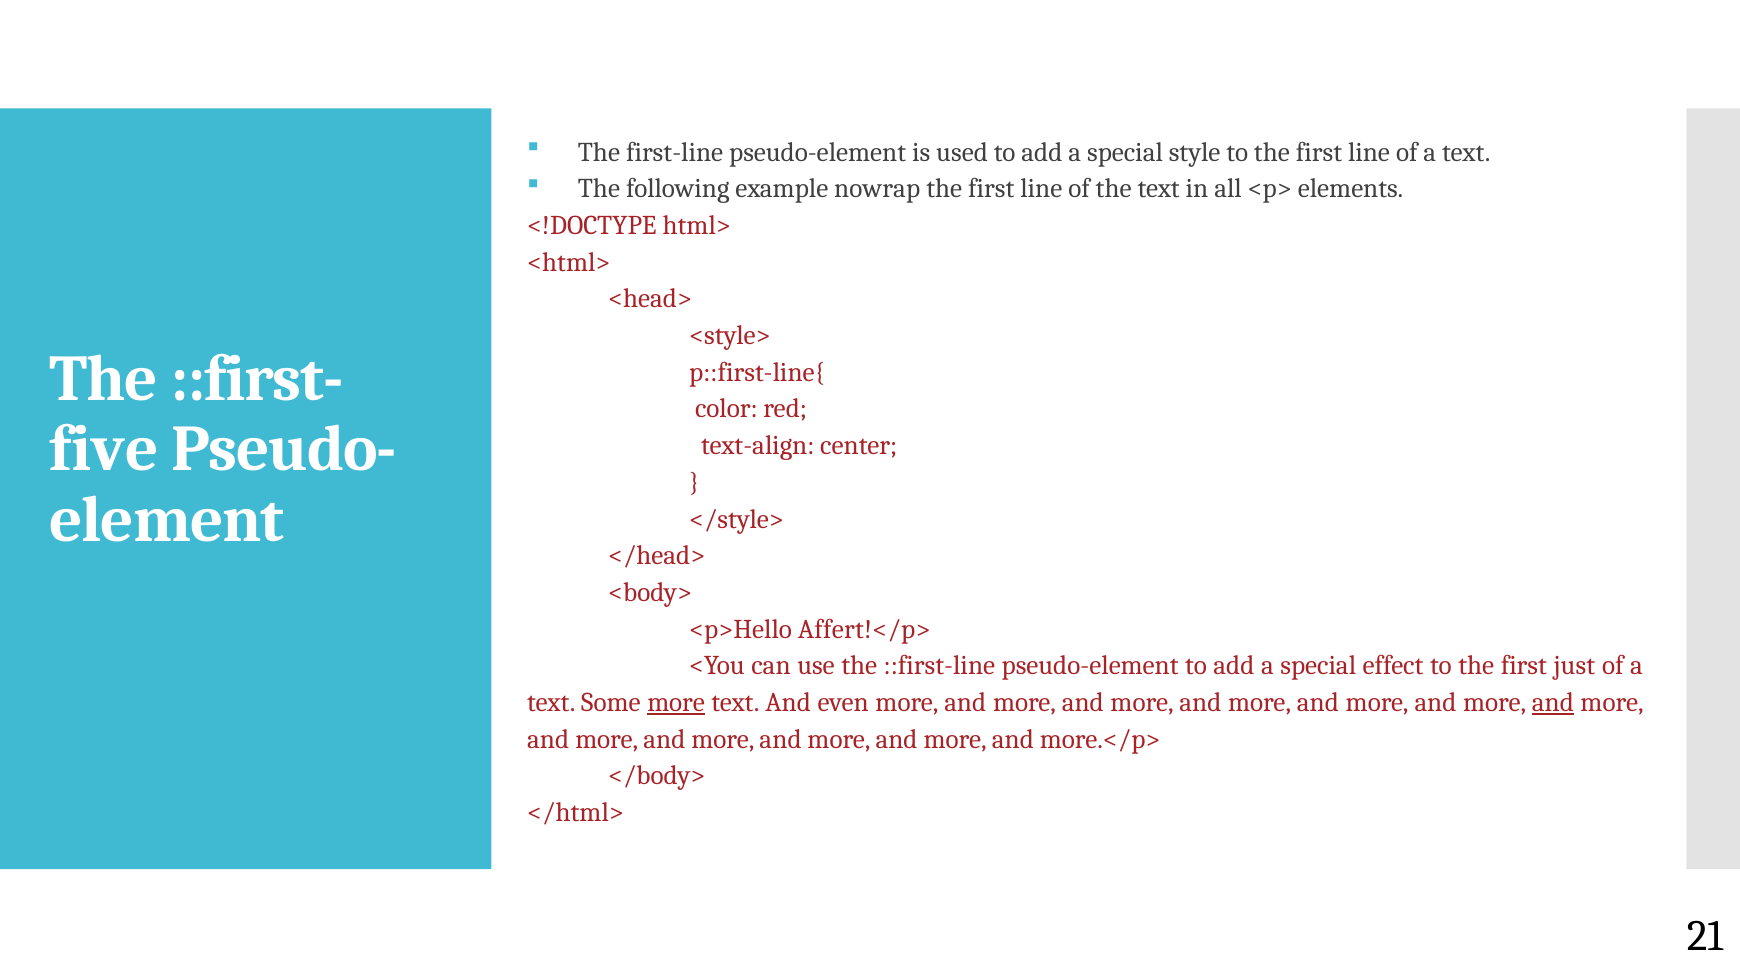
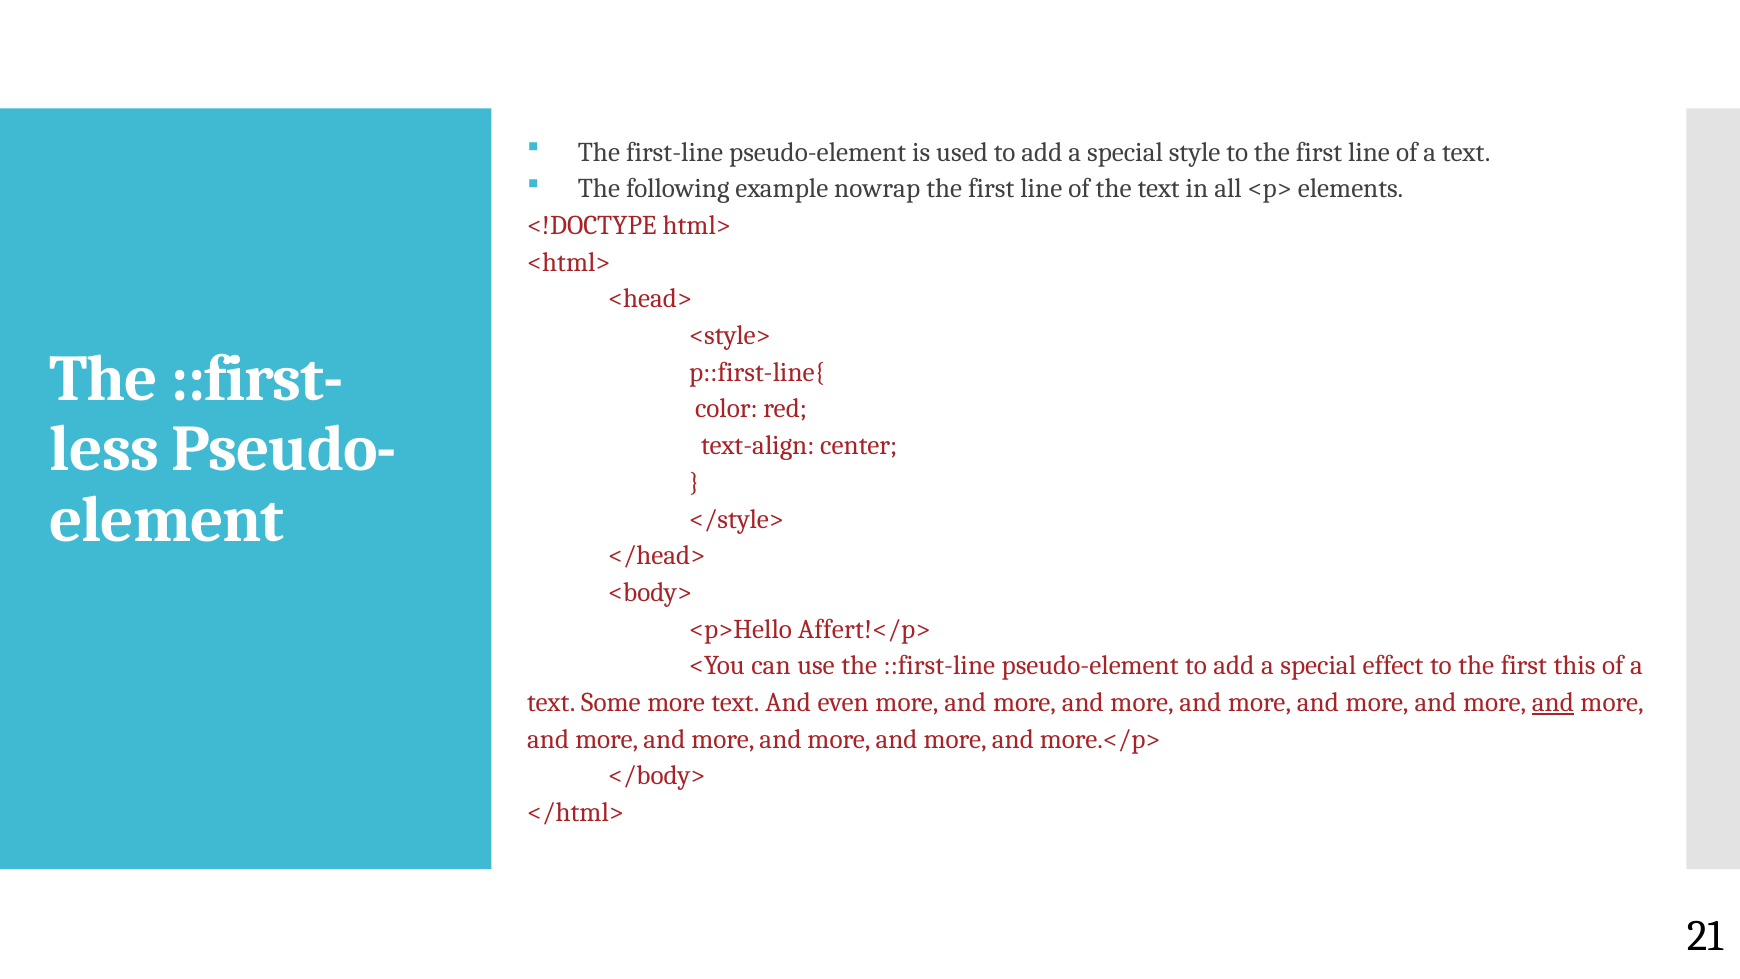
five: five -> less
just: just -> this
more at (676, 702) underline: present -> none
